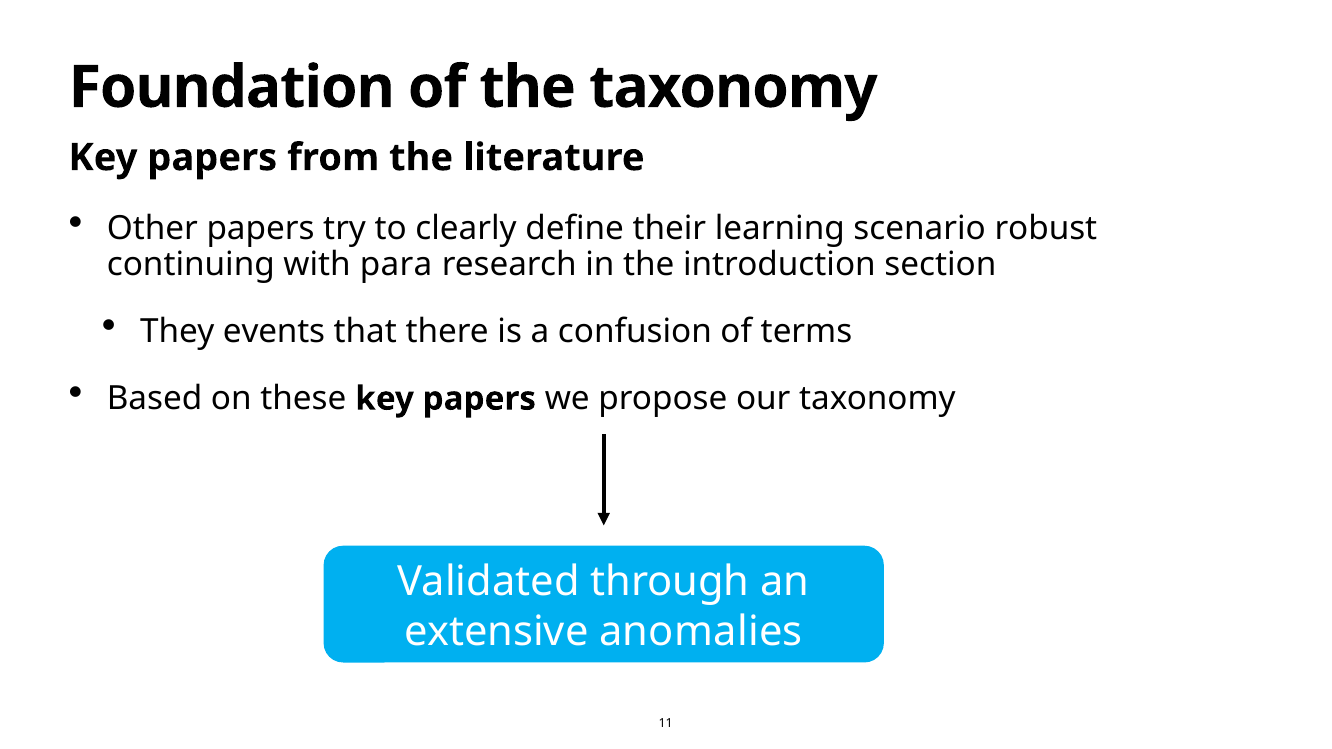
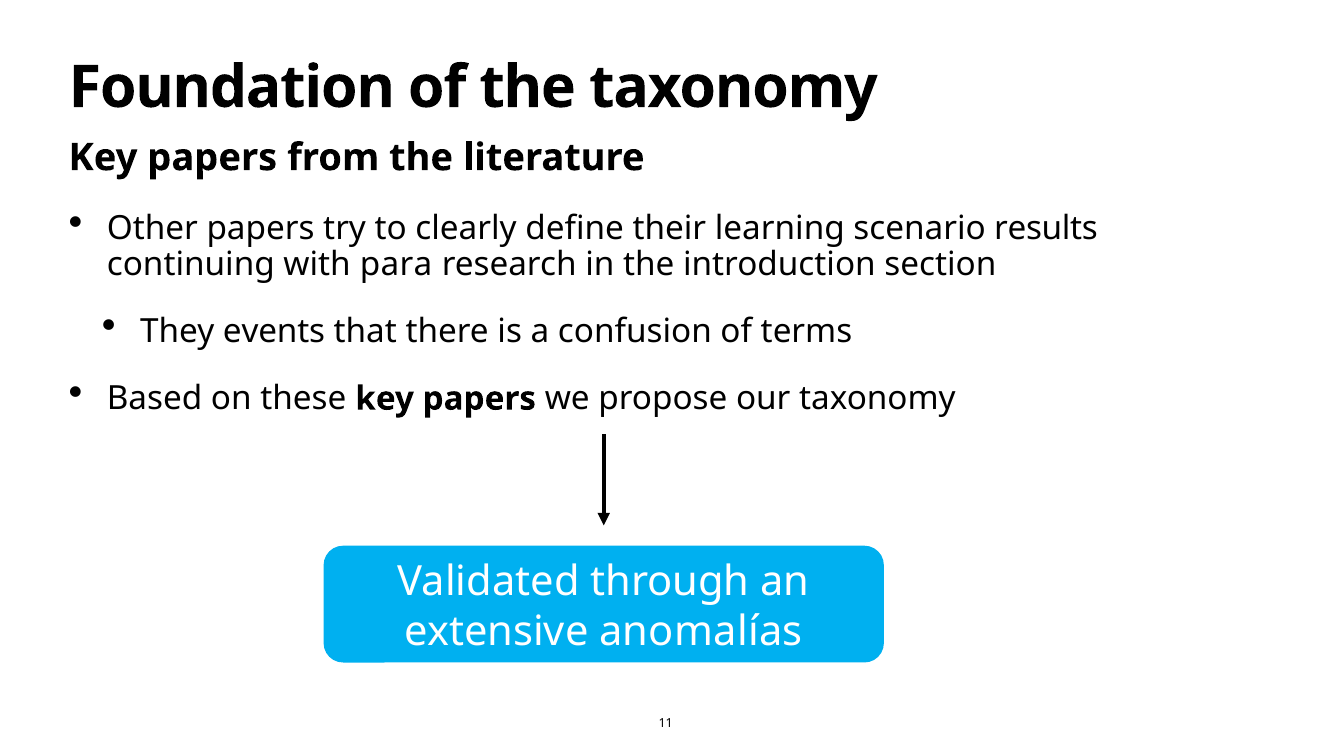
robust: robust -> results
anomalies: anomalies -> anomalías
